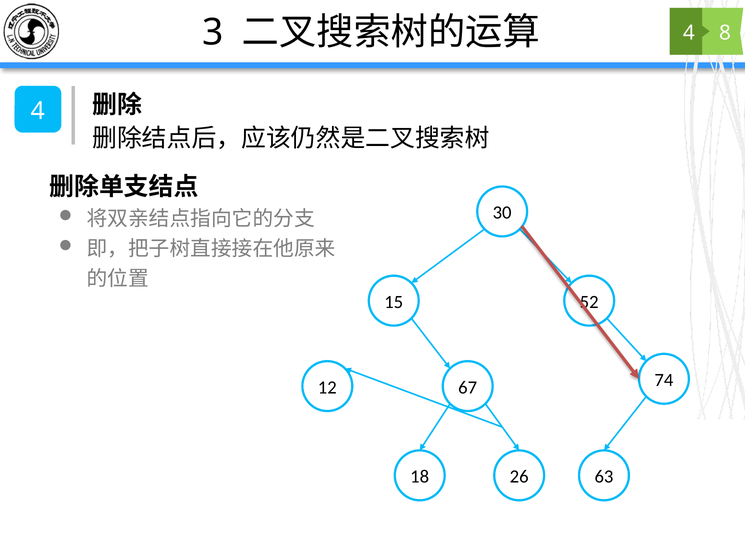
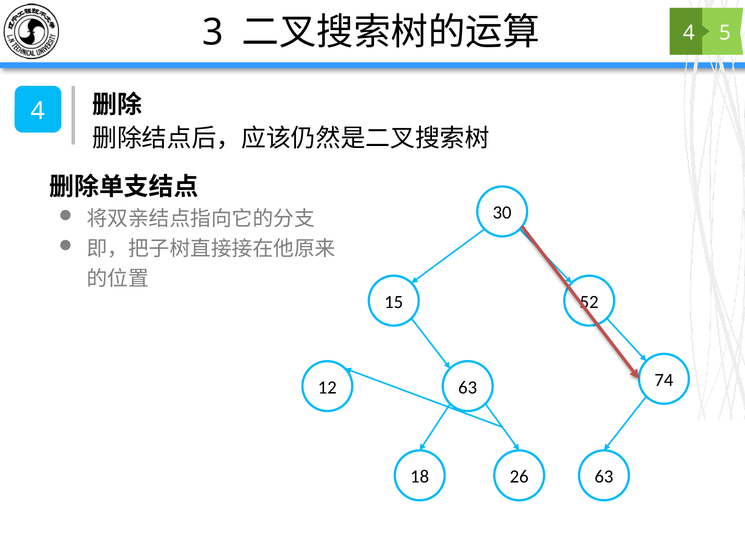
8: 8 -> 5
12 67: 67 -> 63
